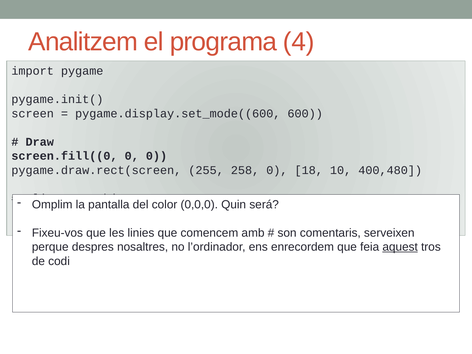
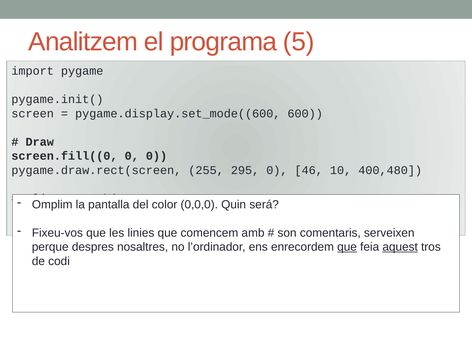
4: 4 -> 5
258: 258 -> 295
18: 18 -> 46
que at (347, 247) underline: none -> present
